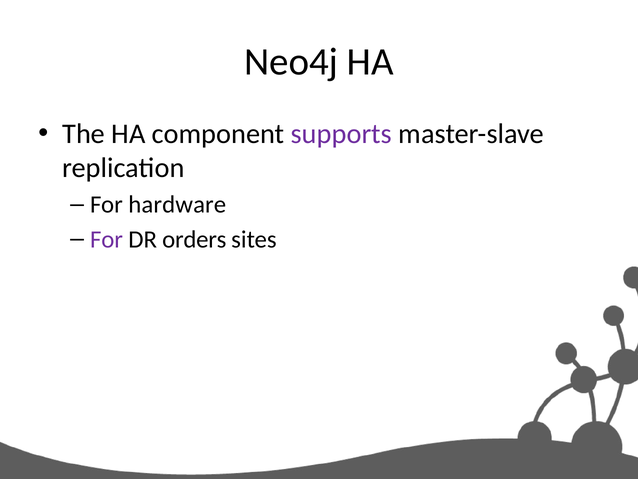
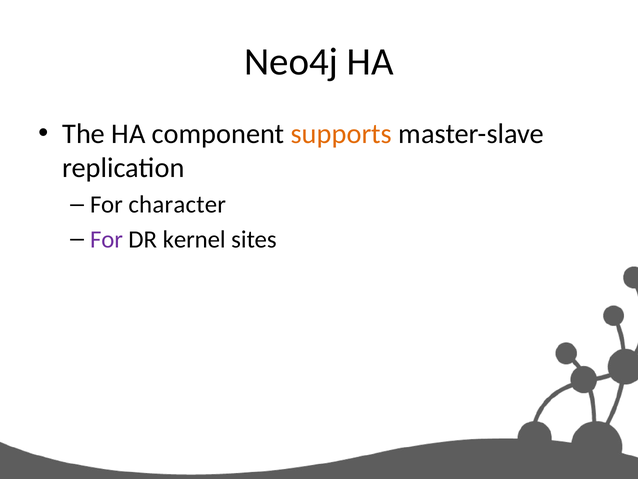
supports colour: purple -> orange
hardware: hardware -> character
orders: orders -> kernel
